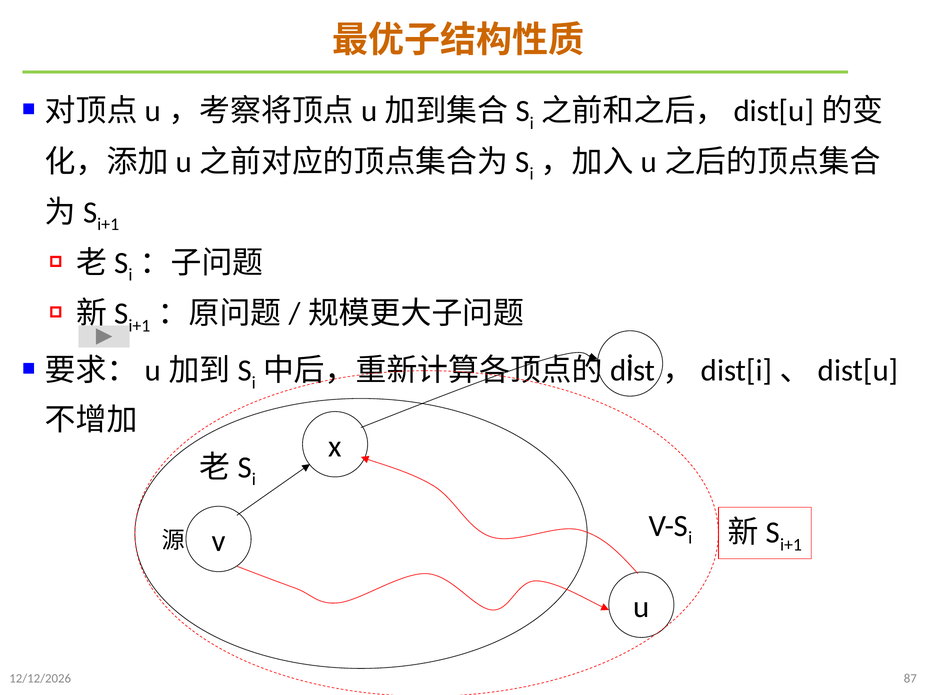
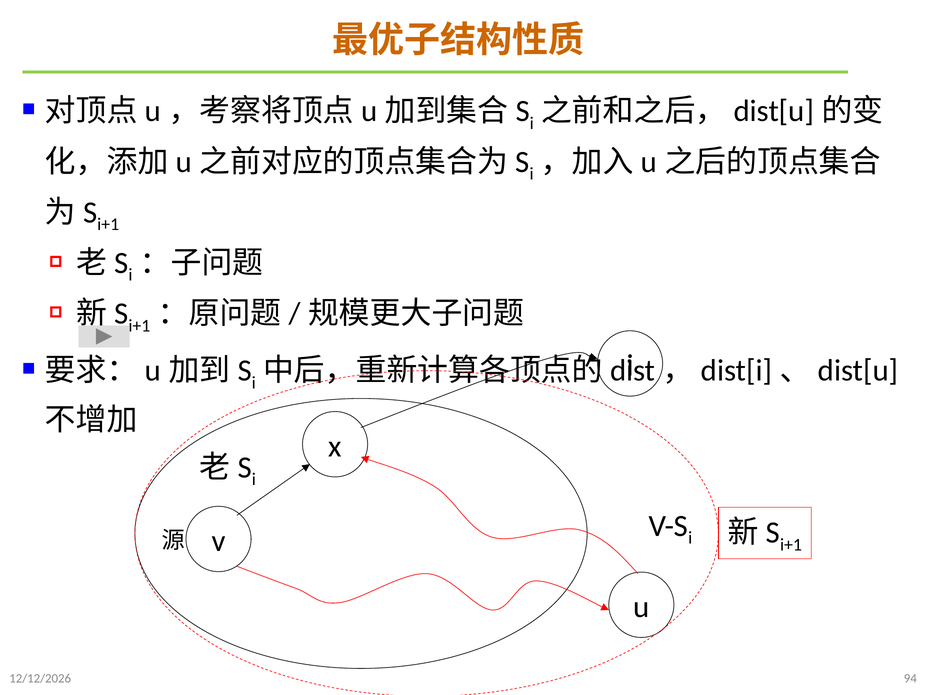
87: 87 -> 94
